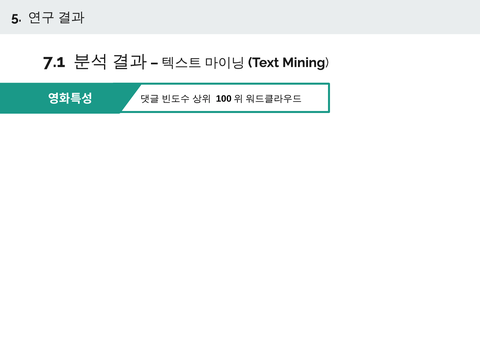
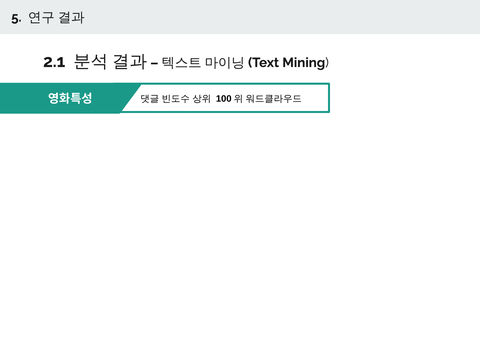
7.1: 7.1 -> 2.1
